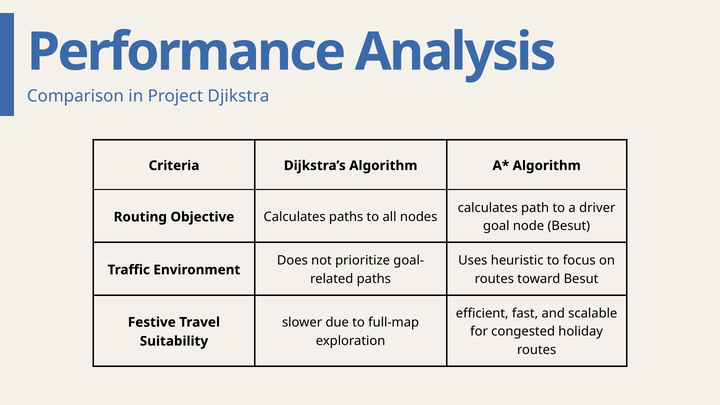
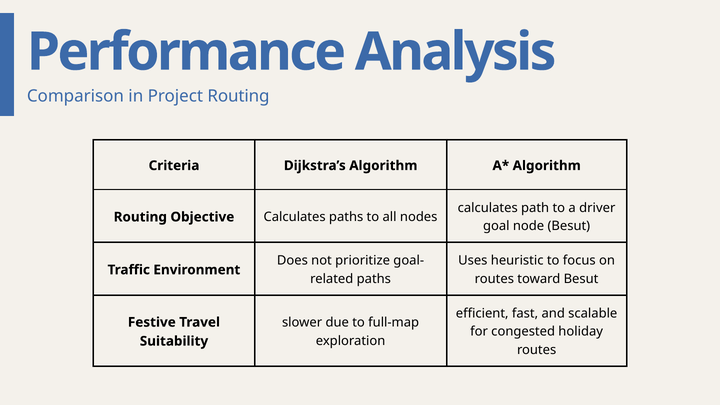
Project Djikstra: Djikstra -> Routing
